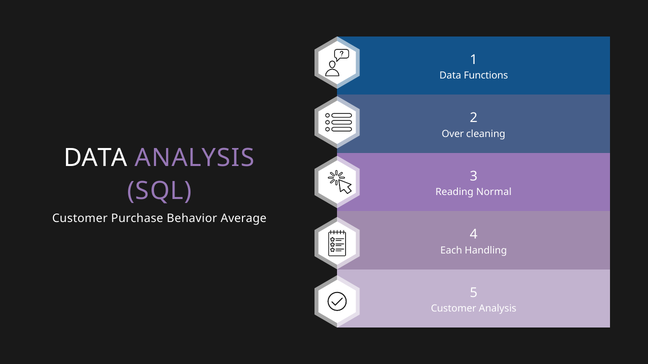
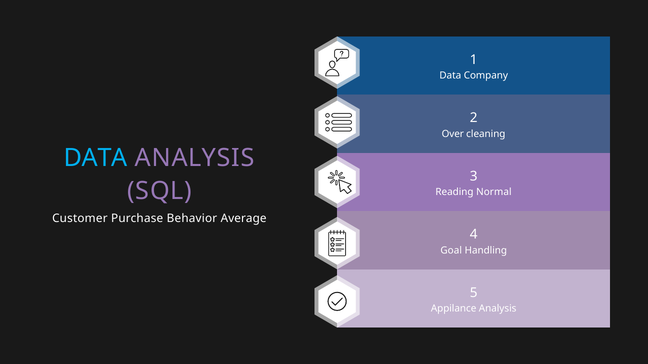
Functions: Functions -> Company
DATA at (96, 158) colour: white -> light blue
Each: Each -> Goal
Customer at (454, 309): Customer -> Appilance
